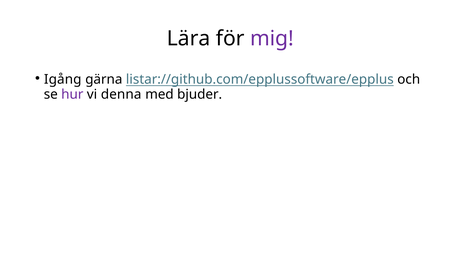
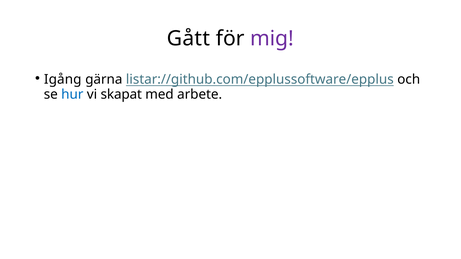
Lära: Lära -> Gått
hur colour: purple -> blue
denna: denna -> skapat
bjuder: bjuder -> arbete
